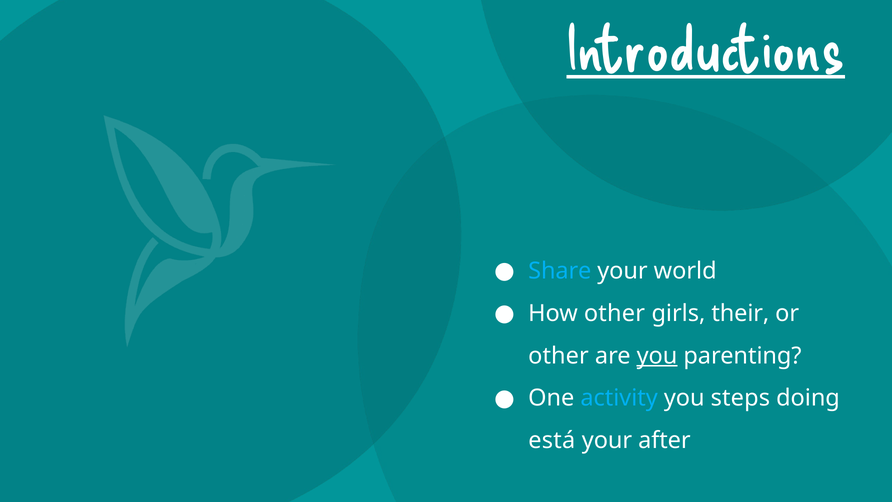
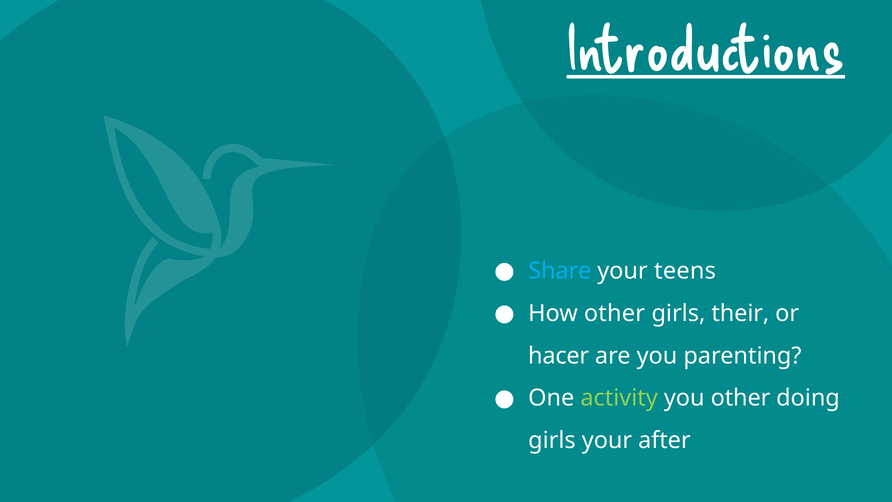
world: world -> teens
other at (559, 356): other -> hacer
you at (657, 356) underline: present -> none
activity colour: light blue -> light green
you steps: steps -> other
está at (552, 440): está -> girls
